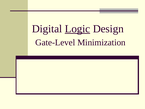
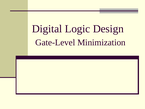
Logic underline: present -> none
